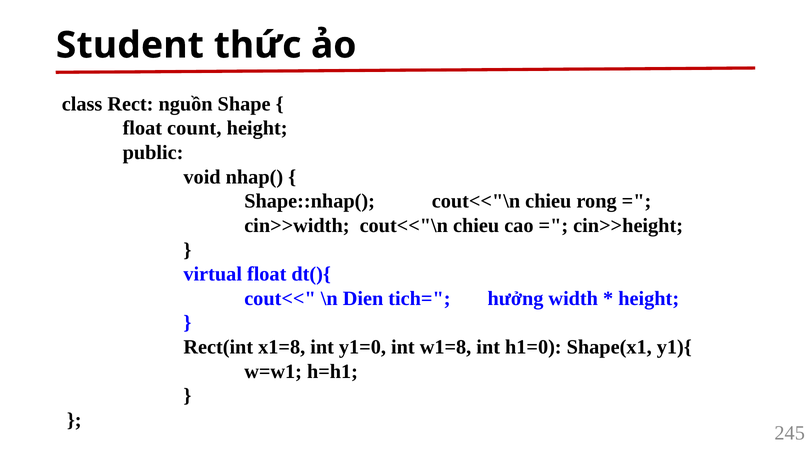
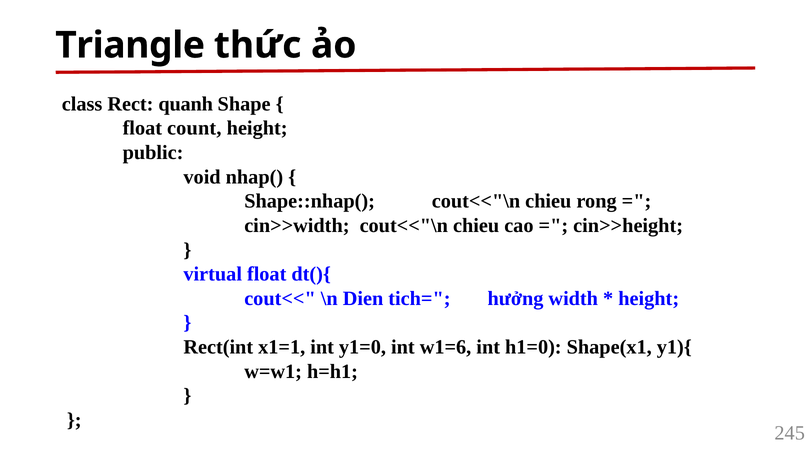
Student: Student -> Triangle
nguồn: nguồn -> quanh
x1=8: x1=8 -> x1=1
w1=8: w1=8 -> w1=6
